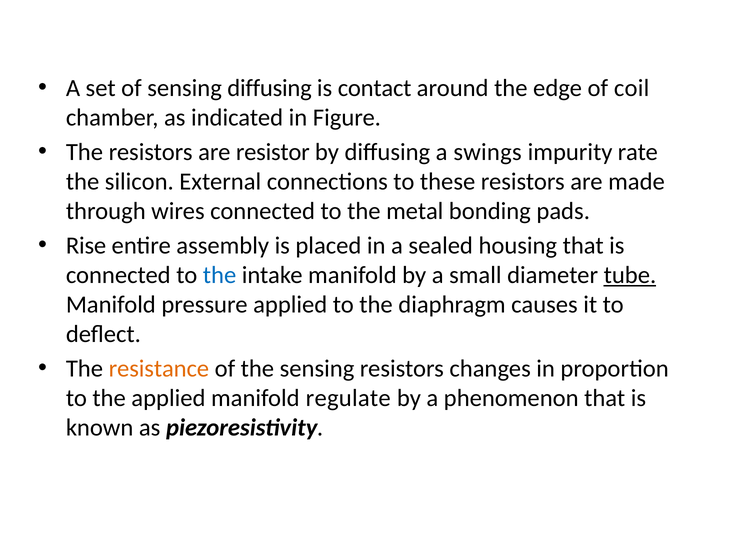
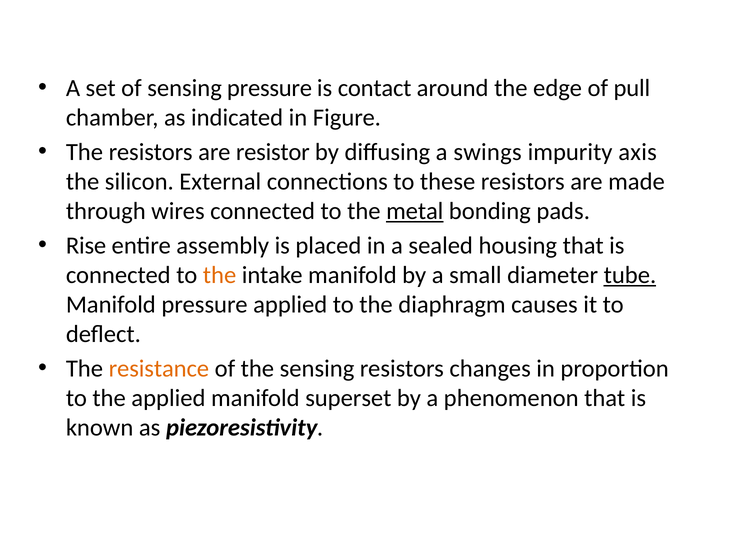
sensing diffusing: diffusing -> pressure
coil: coil -> pull
rate: rate -> axis
metal underline: none -> present
the at (220, 275) colour: blue -> orange
regulate: regulate -> superset
